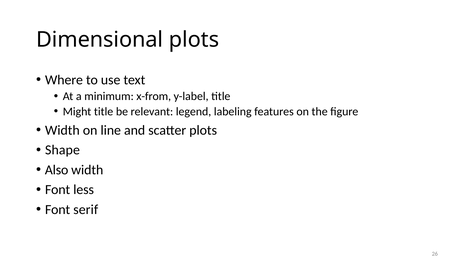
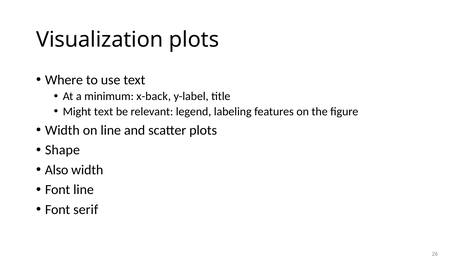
Dimensional: Dimensional -> Visualization
x-from: x-from -> x-back
Might title: title -> text
Font less: less -> line
